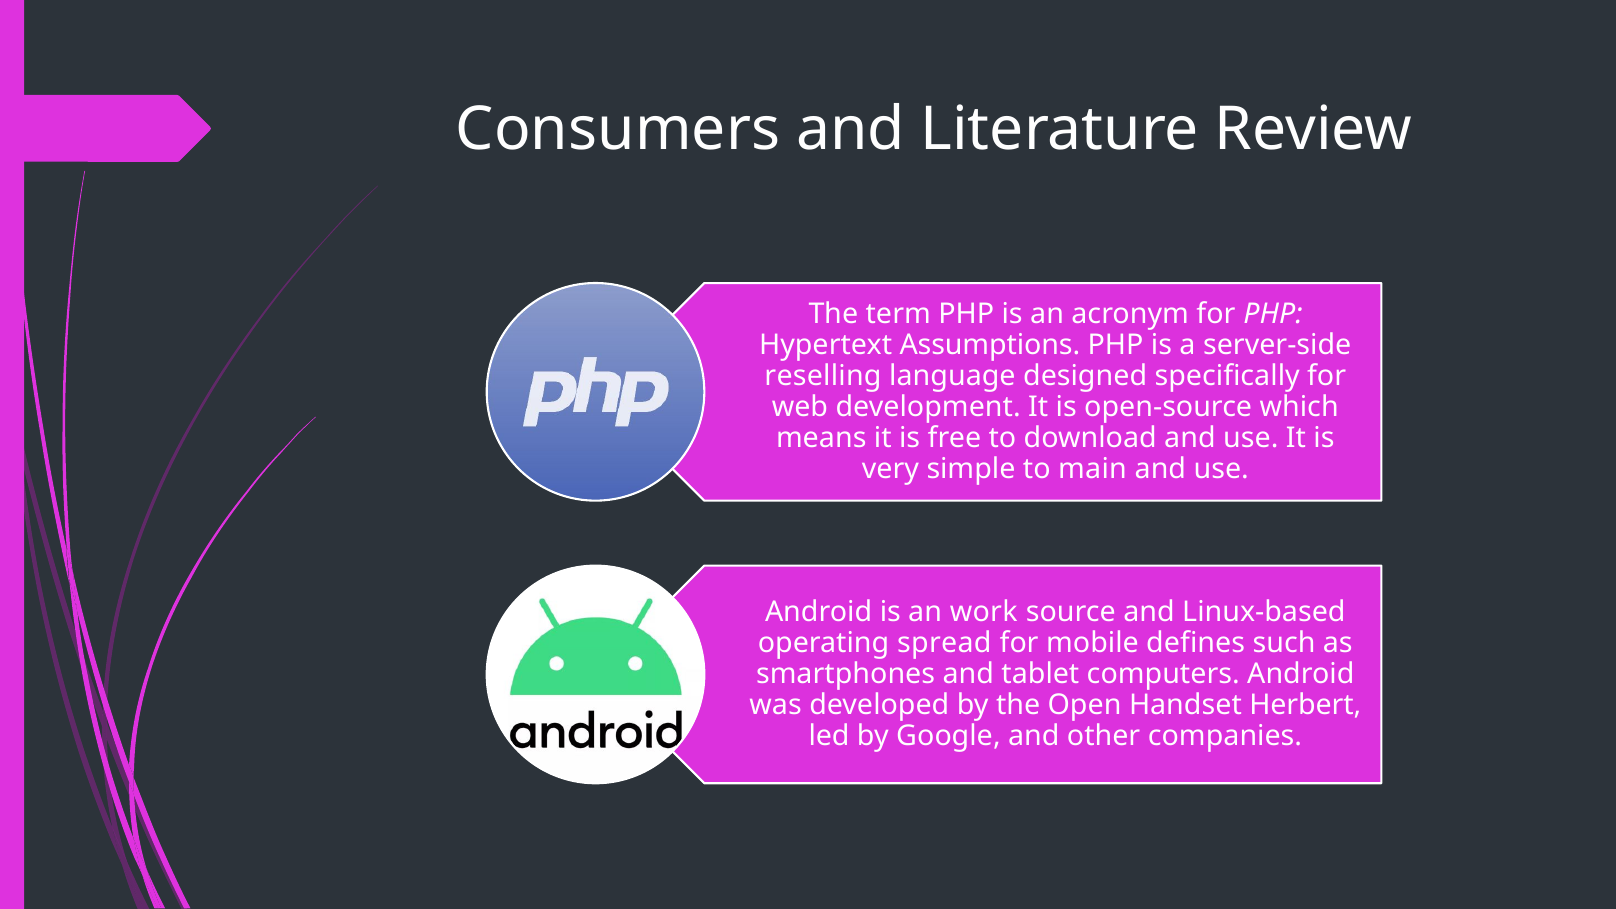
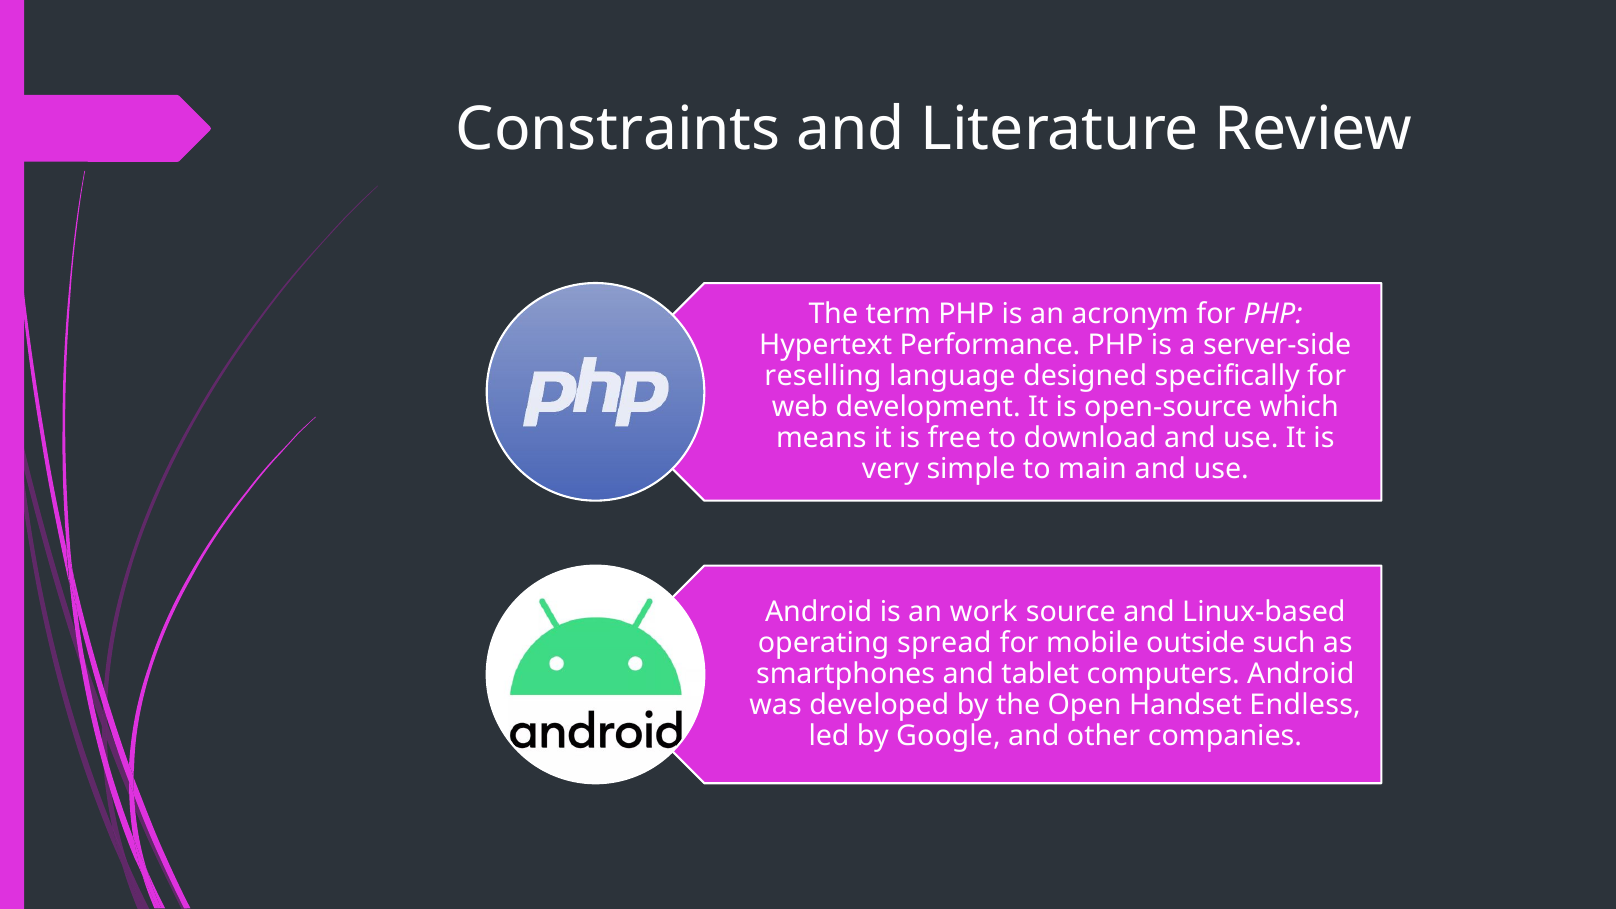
Consumers: Consumers -> Constraints
Assumptions: Assumptions -> Performance
defines: defines -> outside
Herbert: Herbert -> Endless
